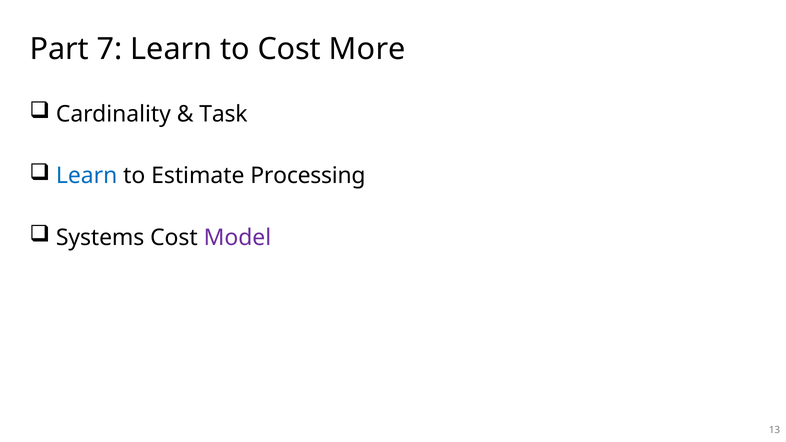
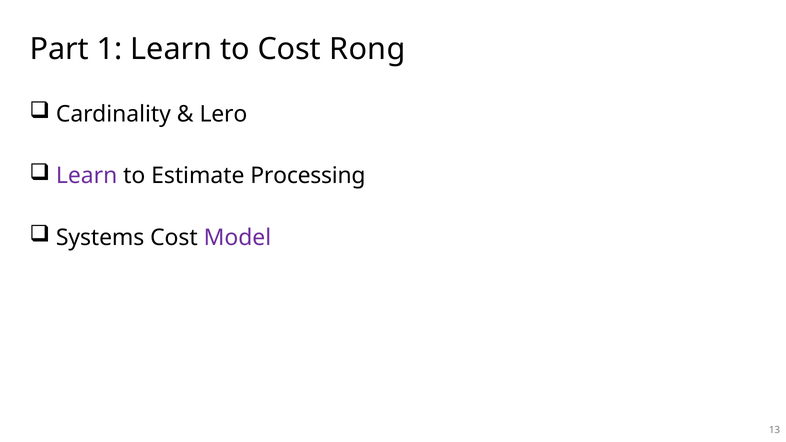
7: 7 -> 1
More: More -> Rong
Task: Task -> Lero
Learn at (87, 176) colour: blue -> purple
